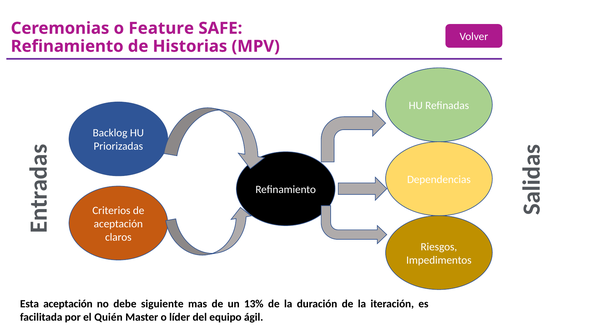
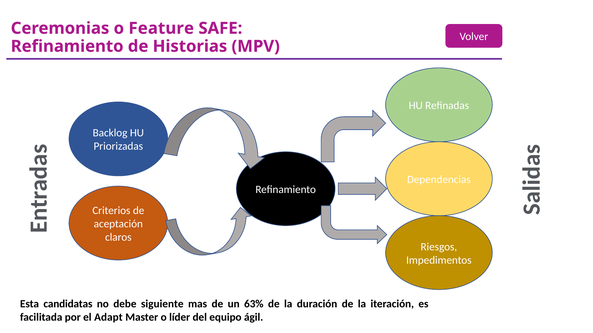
Esta aceptación: aceptación -> candidatas
13%: 13% -> 63%
Quién: Quién -> Adapt
